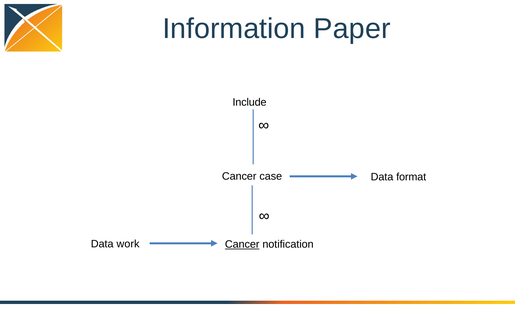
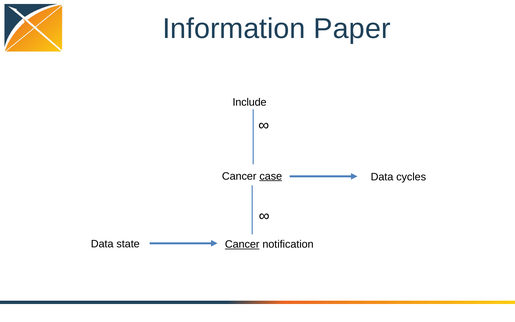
case underline: none -> present
format: format -> cycles
work: work -> state
